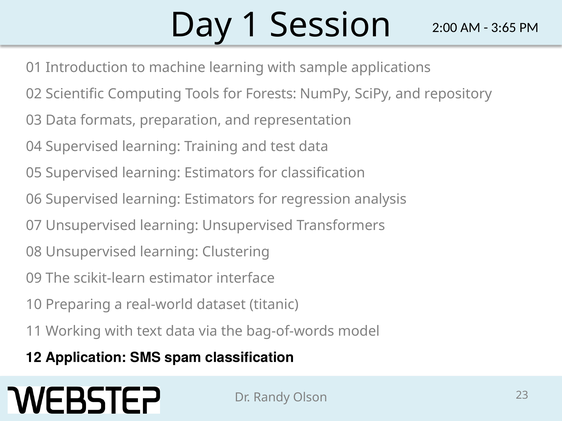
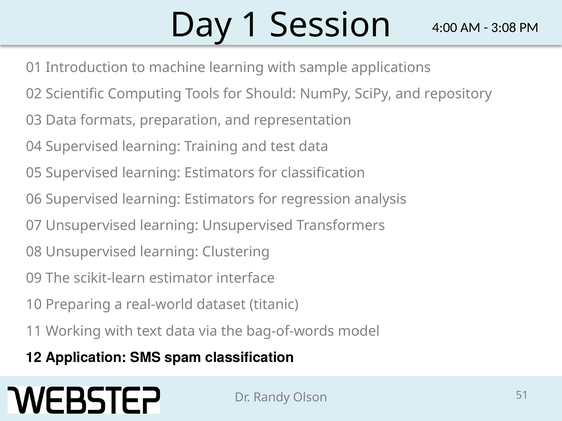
2:00: 2:00 -> 4:00
3:65: 3:65 -> 3:08
Forests: Forests -> Should
23: 23 -> 51
